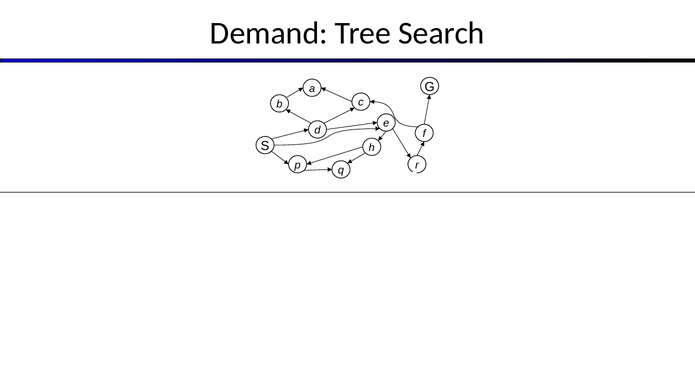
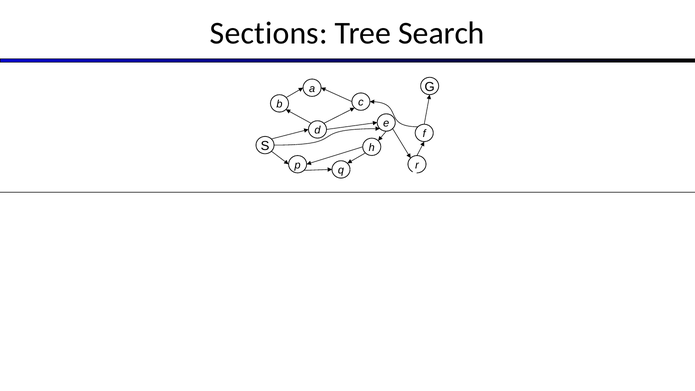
Demand: Demand -> Sections
